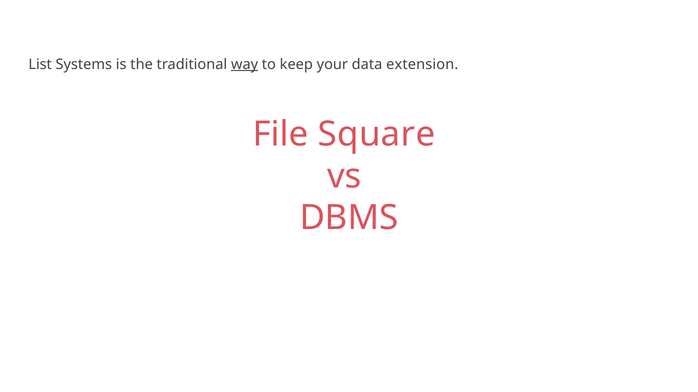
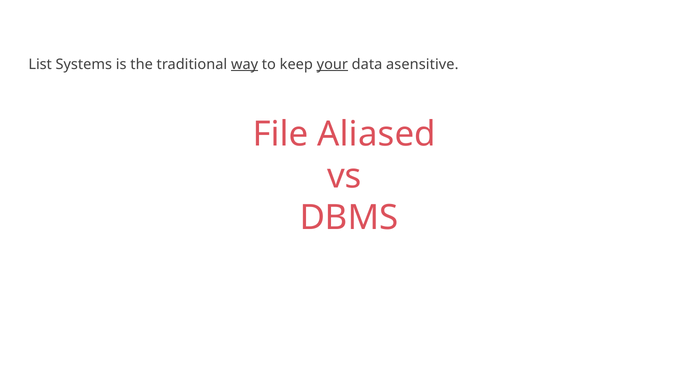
your underline: none -> present
extension: extension -> asensitive
Square: Square -> Aliased
